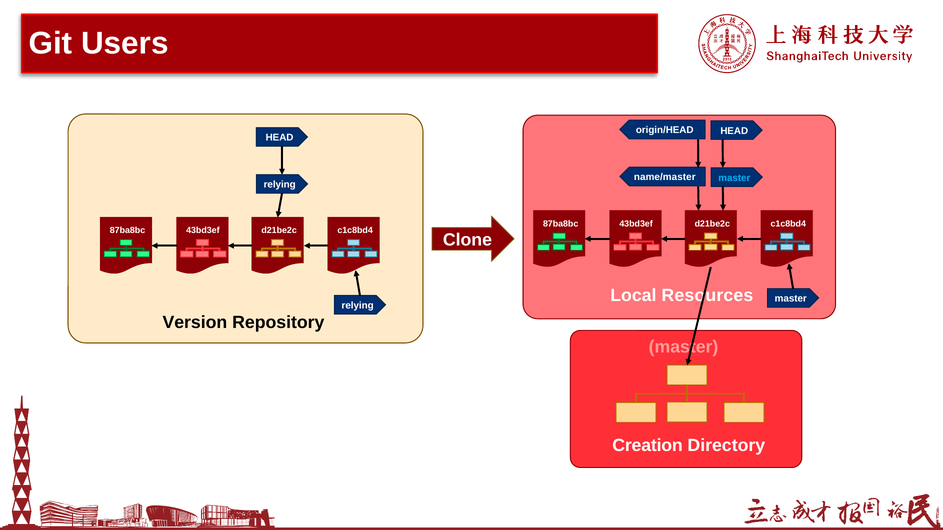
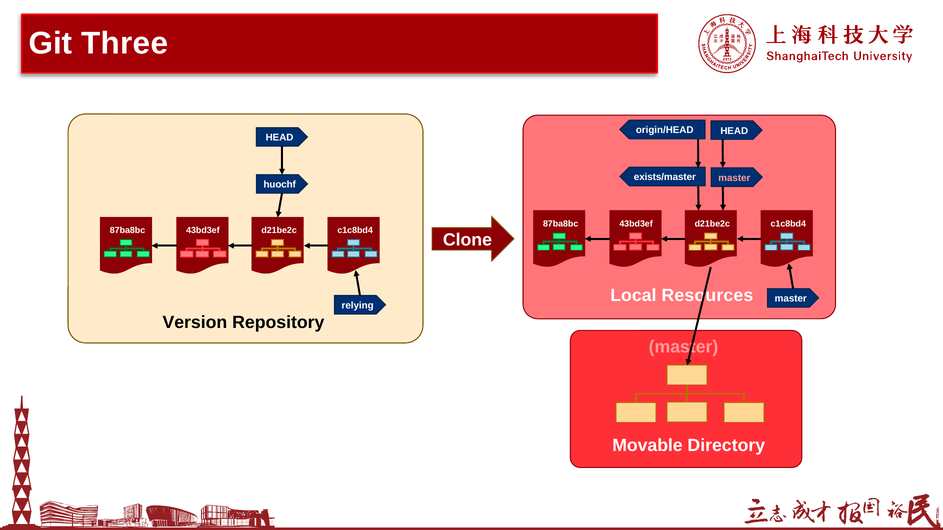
Users: Users -> Three
name/master: name/master -> exists/master
master at (734, 178) colour: light blue -> pink
relying at (280, 185): relying -> huochf
Creation: Creation -> Movable
